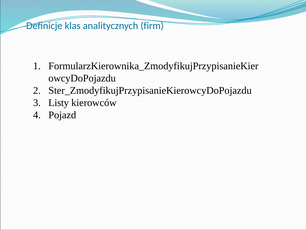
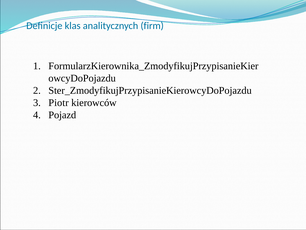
Listy: Listy -> Piotr
